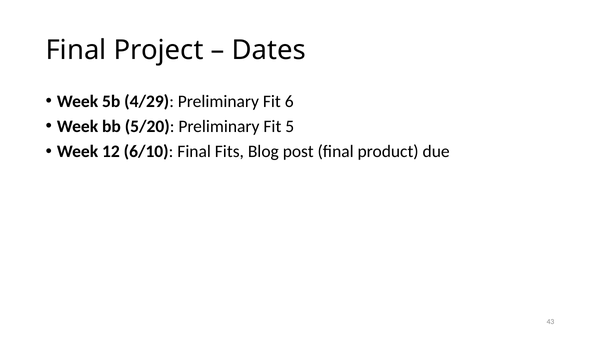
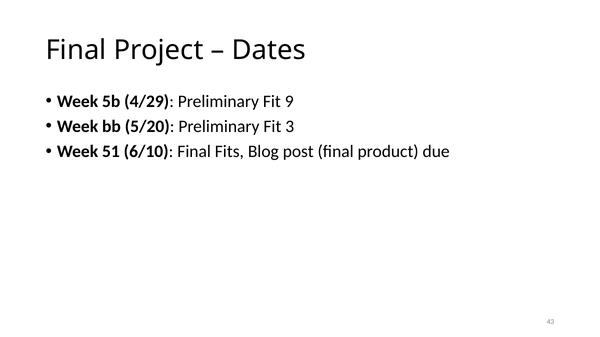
6: 6 -> 9
5: 5 -> 3
12: 12 -> 51
